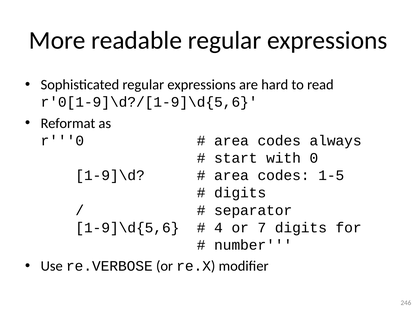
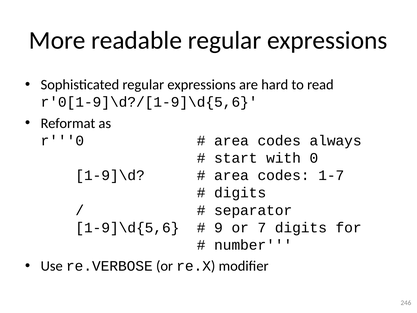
1-5: 1-5 -> 1-7
4: 4 -> 9
